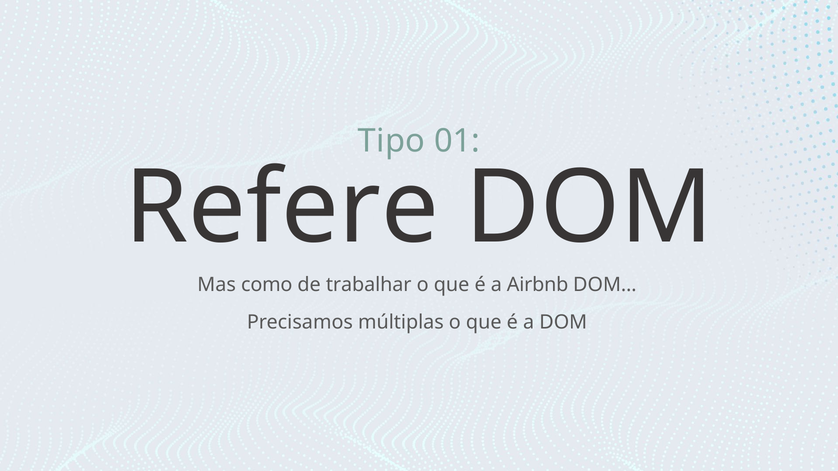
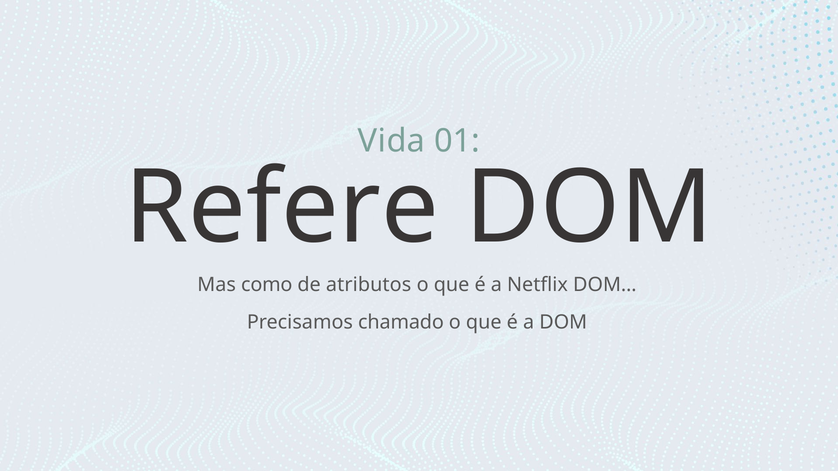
Tipo: Tipo -> Vida
trabalhar: trabalhar -> atributos
Airbnb: Airbnb -> Netflix
múltiplas: múltiplas -> chamado
